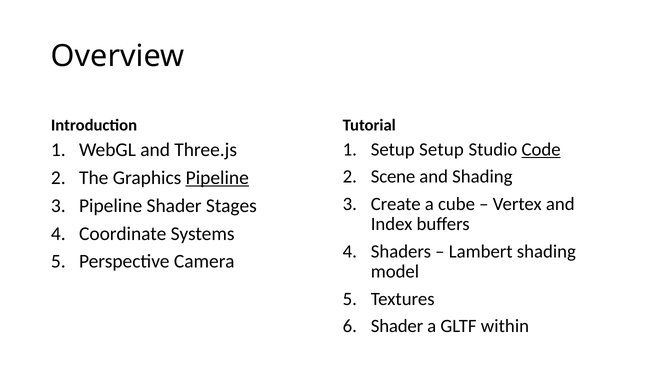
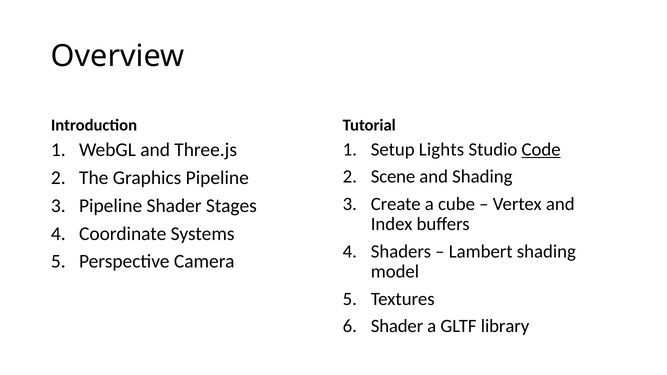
Setup Setup: Setup -> Lights
Pipeline at (217, 178) underline: present -> none
within: within -> library
